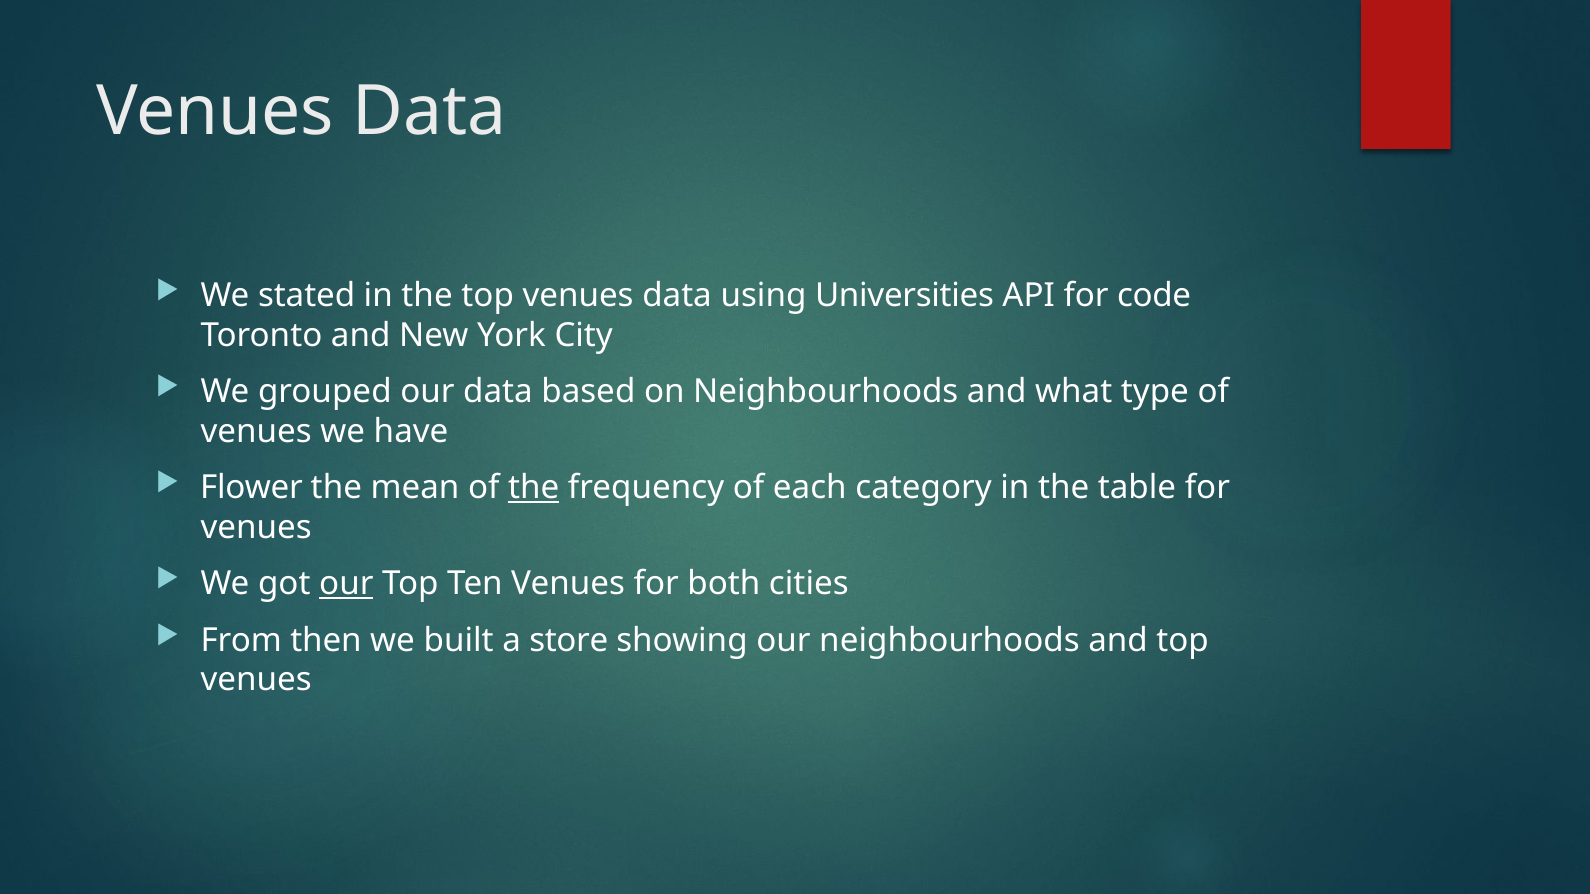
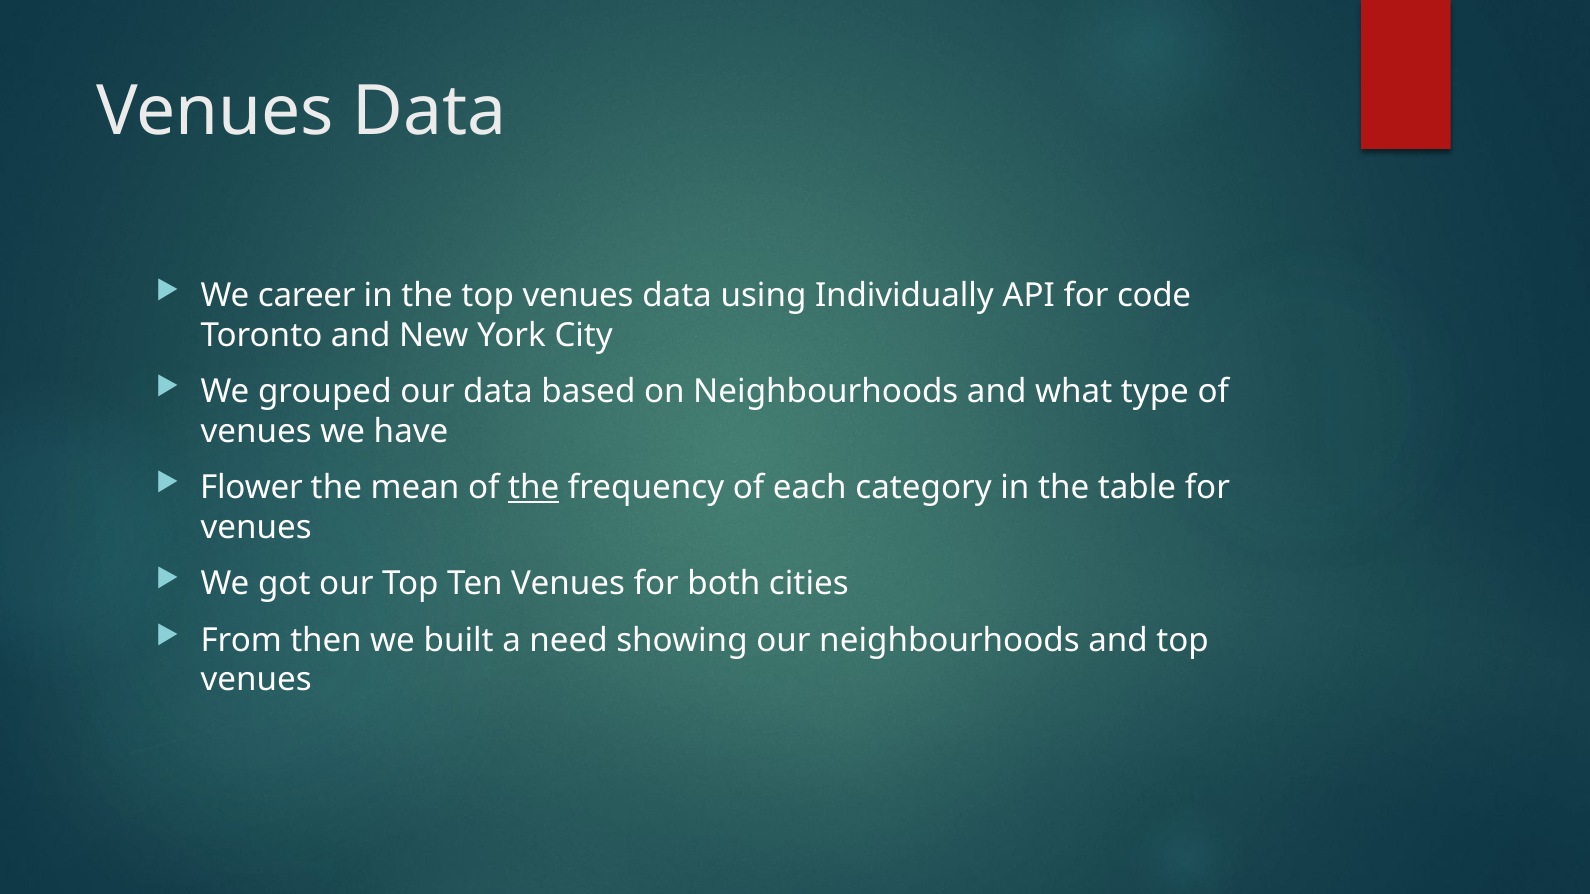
stated: stated -> career
Universities: Universities -> Individually
our at (346, 584) underline: present -> none
store: store -> need
